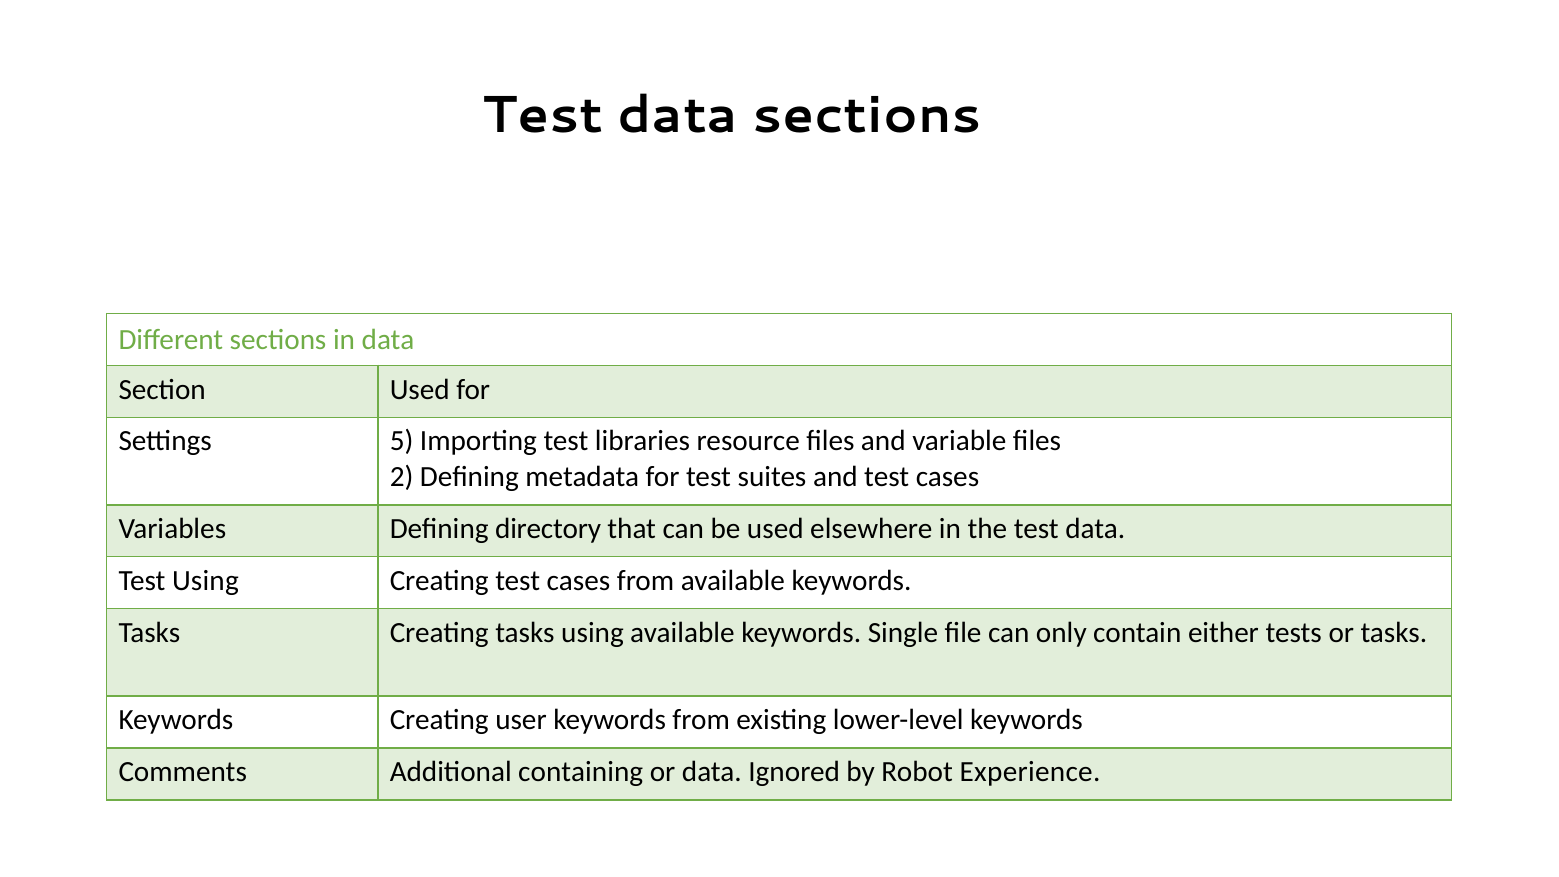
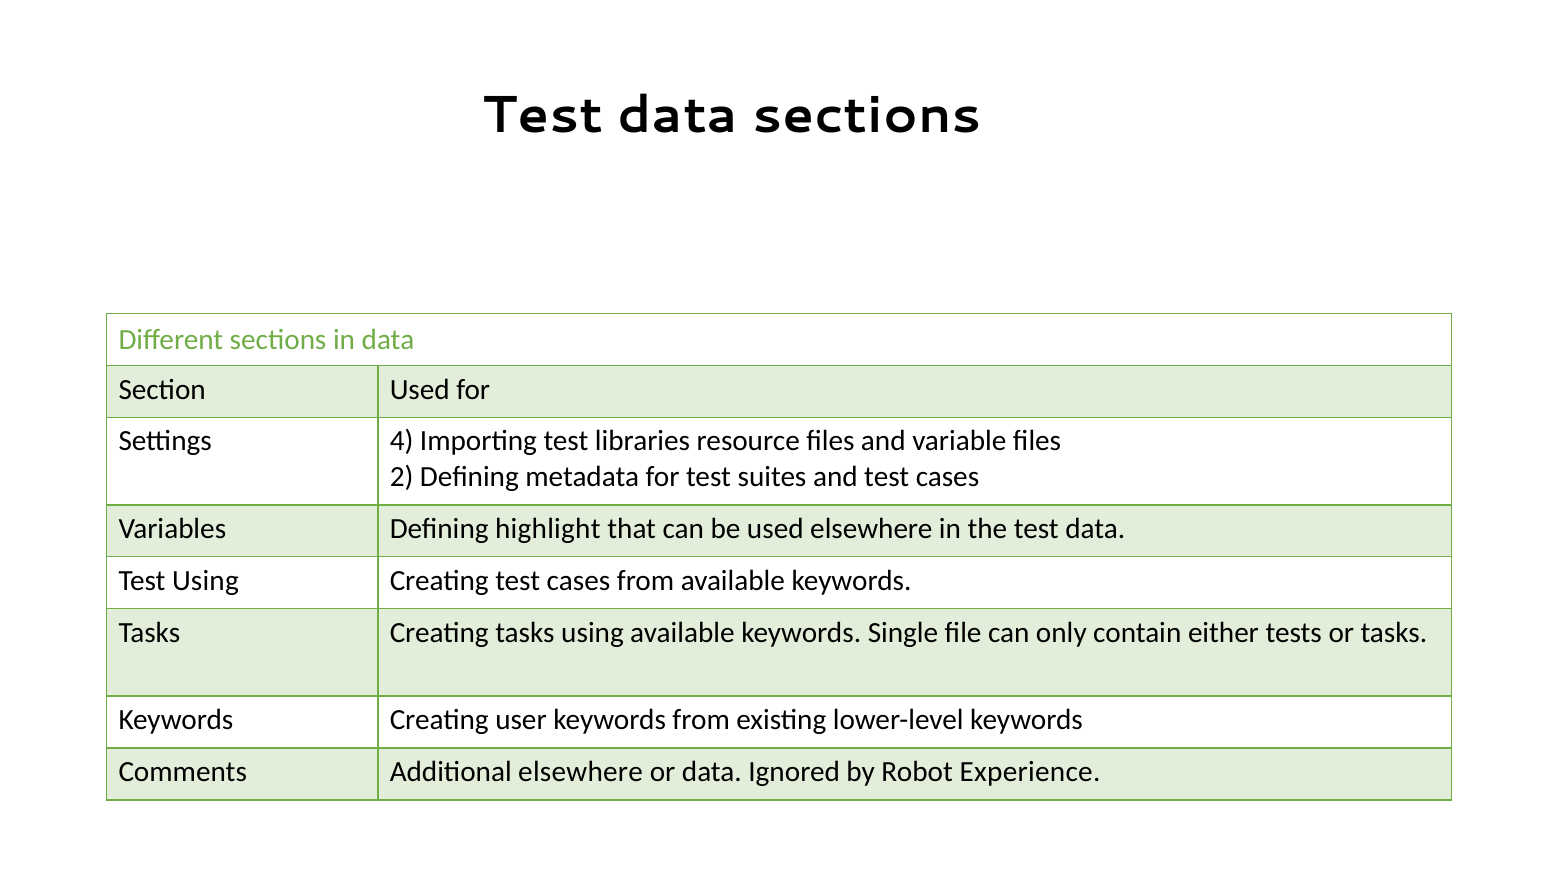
5: 5 -> 4
directory: directory -> highlight
Additional containing: containing -> elsewhere
